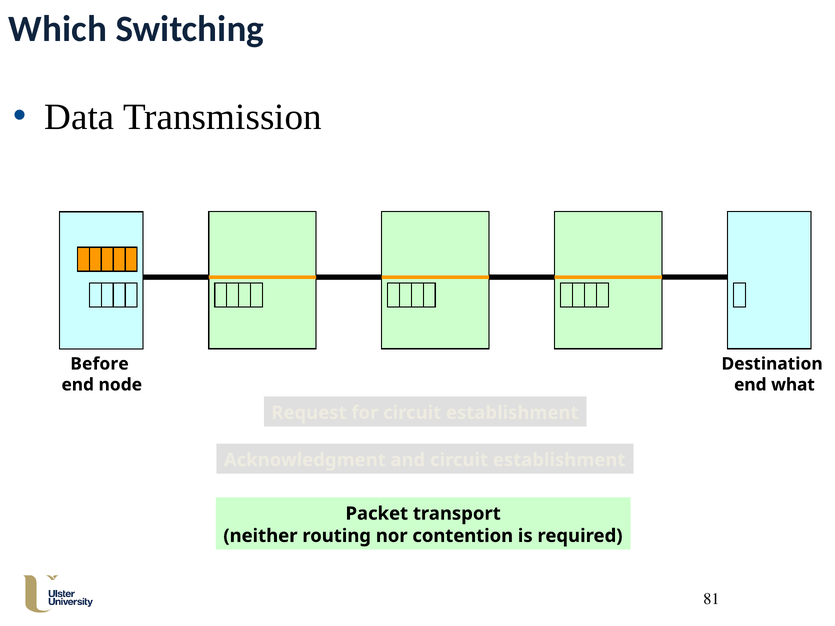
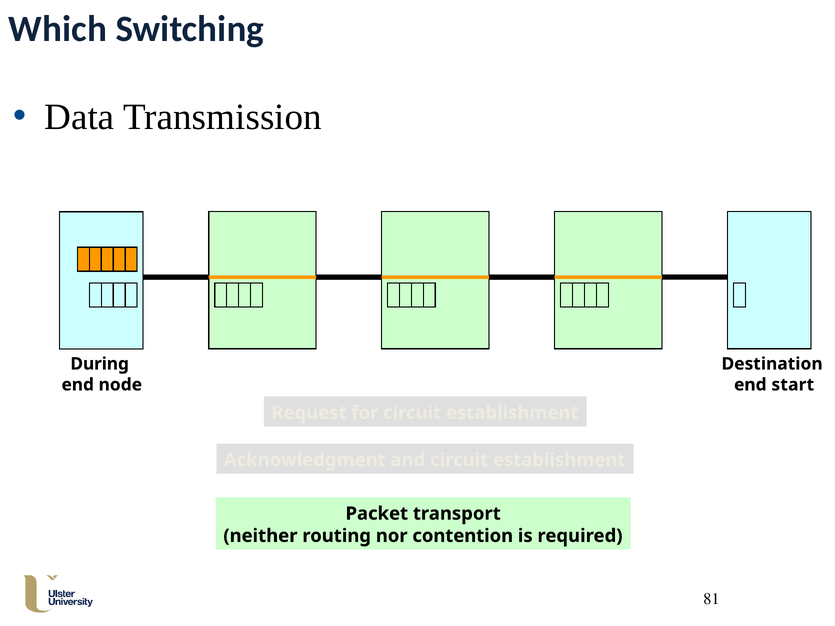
Before: Before -> During
what: what -> start
